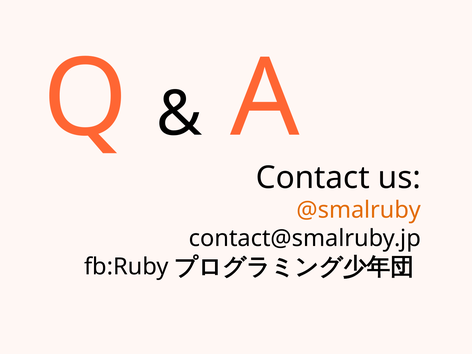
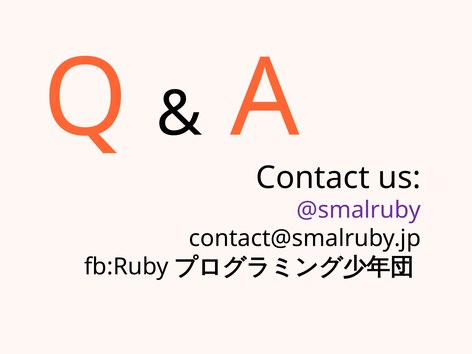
@smalruby colour: orange -> purple
